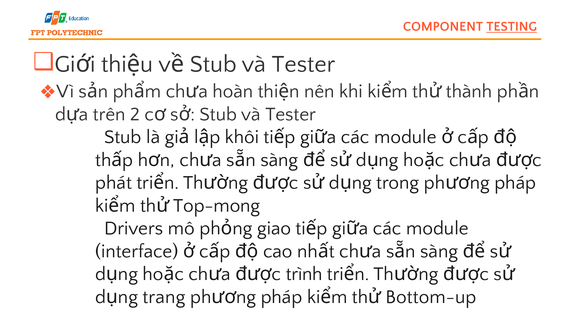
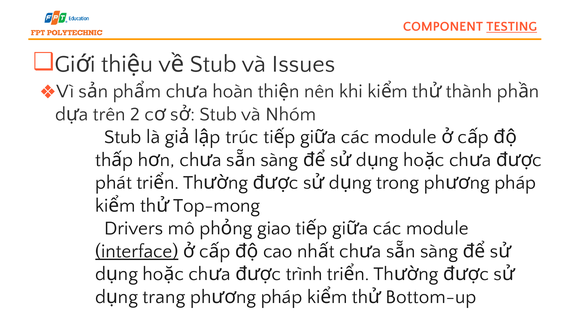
Tester at (304, 64): Tester -> Issues
Tester at (291, 114): Tester -> Nhóm
khôi: khôi -> trúc
interface underline: none -> present
